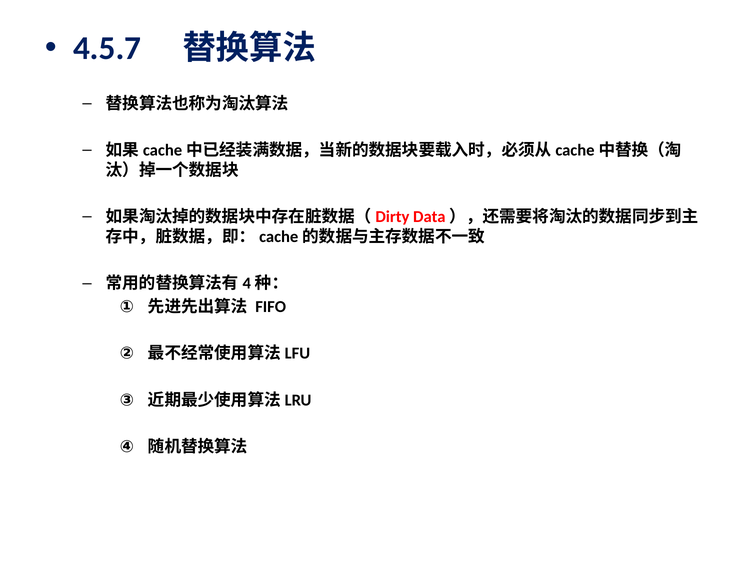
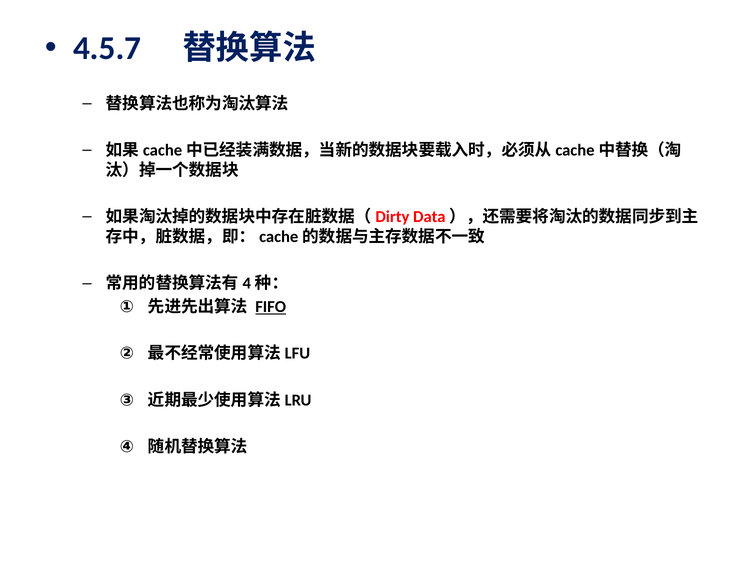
FIFO underline: none -> present
